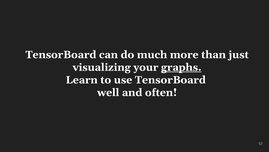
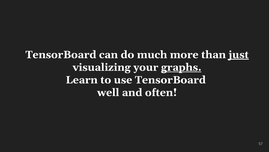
just underline: none -> present
